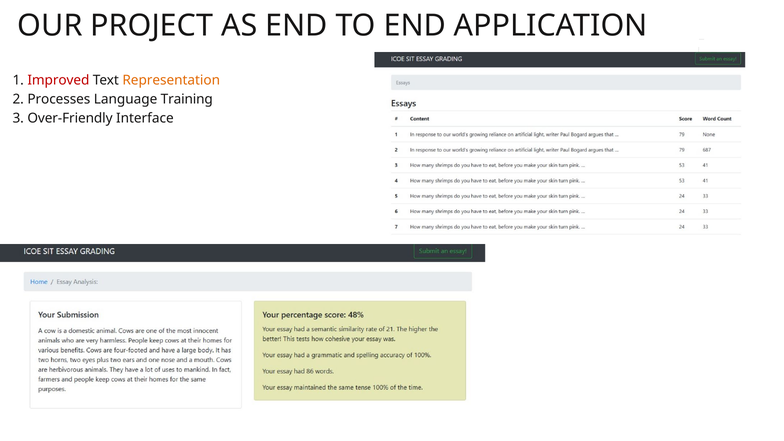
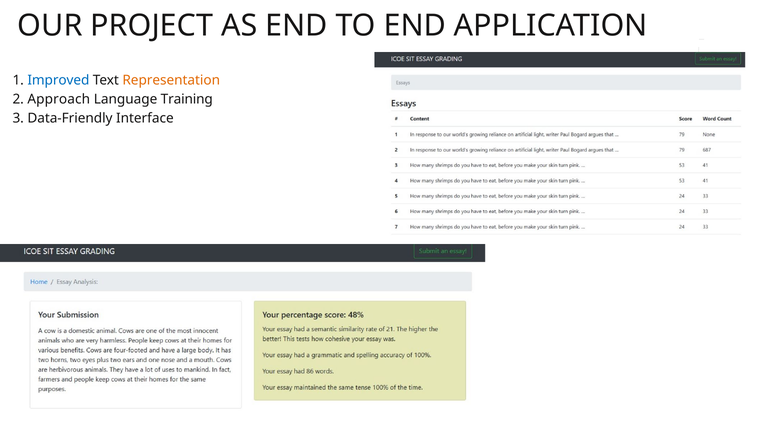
Improved colour: red -> blue
Processes: Processes -> Approach
Over-Friendly: Over-Friendly -> Data-Friendly
